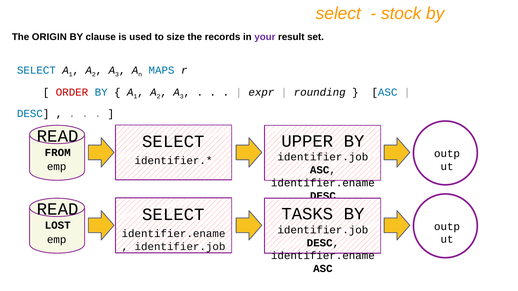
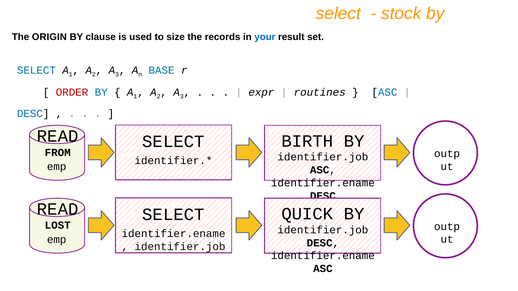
your colour: purple -> blue
MAPS: MAPS -> BASE
rounding: rounding -> routines
UPPER: UPPER -> BIRTH
TASKS: TASKS -> QUICK
